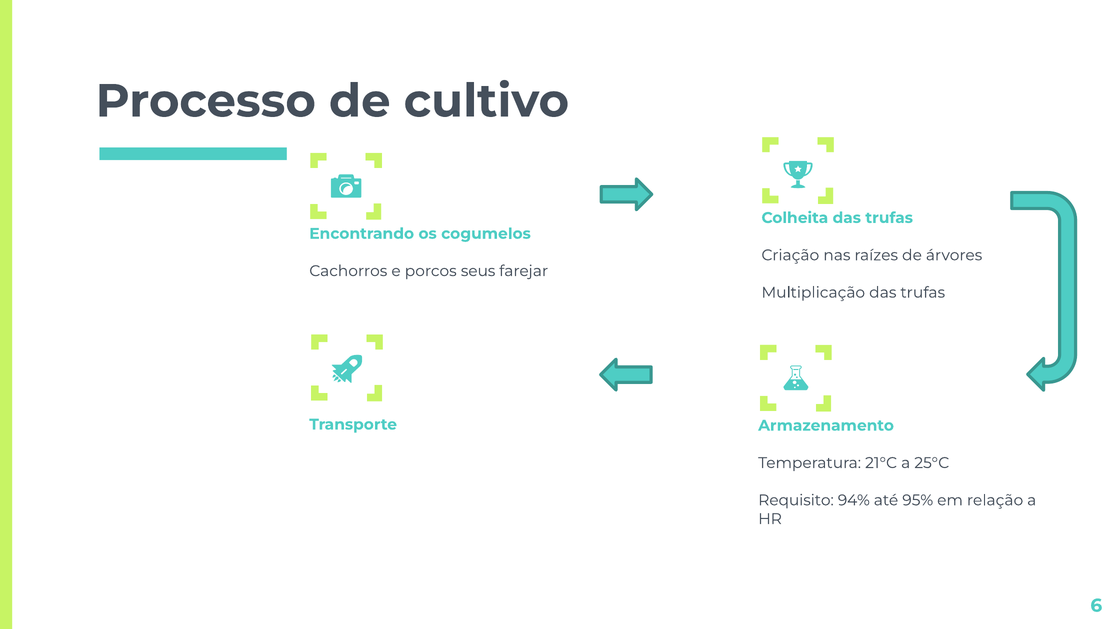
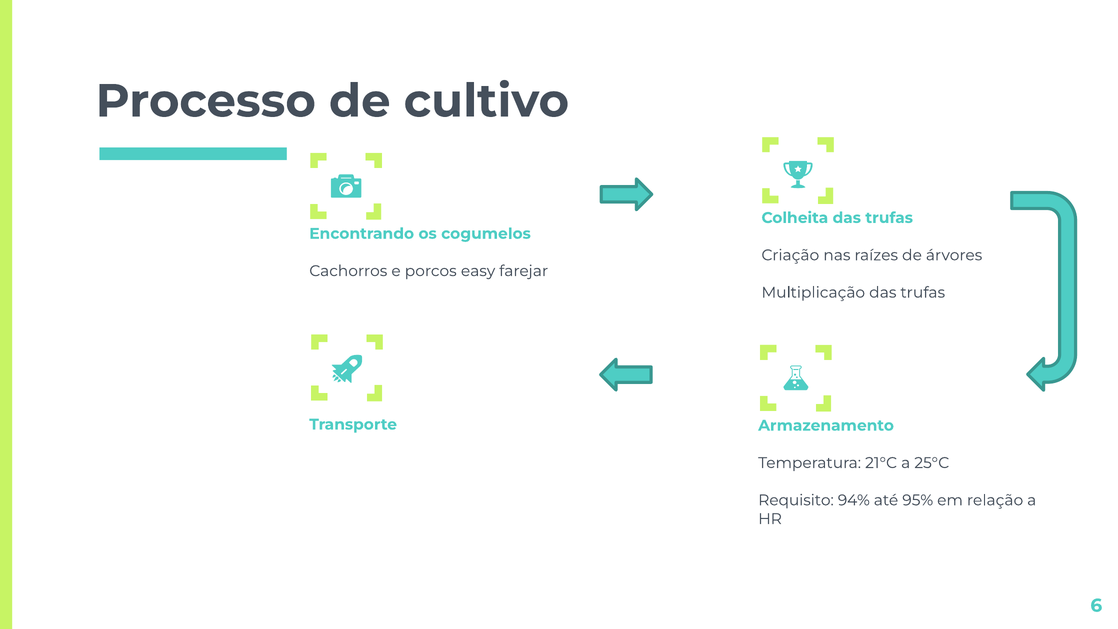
seus: seus -> easy
